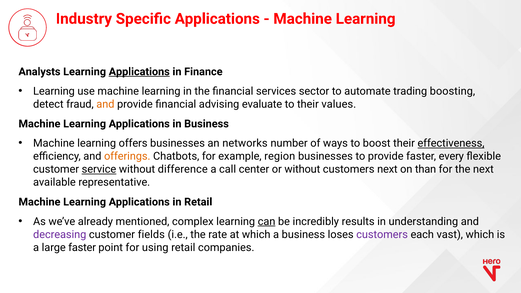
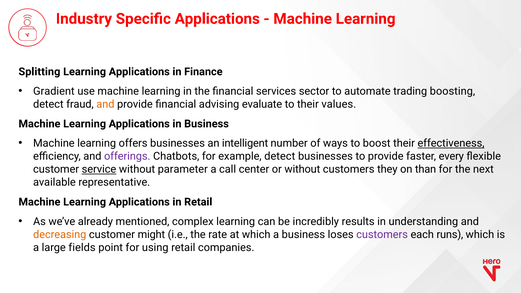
Analysts: Analysts -> Splitting
Applications at (139, 72) underline: present -> none
Learning at (54, 91): Learning -> Gradient
networks: networks -> intelligent
offerings colour: orange -> purple
example region: region -> detect
difference: difference -> parameter
customers next: next -> they
can underline: present -> none
decreasing colour: purple -> orange
fields: fields -> might
vast: vast -> runs
large faster: faster -> fields
